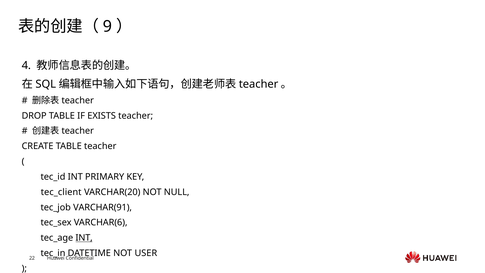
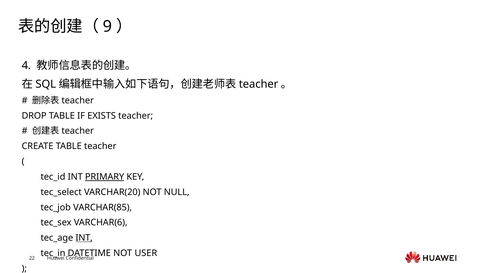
PRIMARY underline: none -> present
tec_client: tec_client -> tec_select
VARCHAR(91: VARCHAR(91 -> VARCHAR(85
